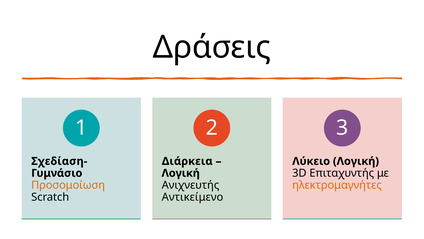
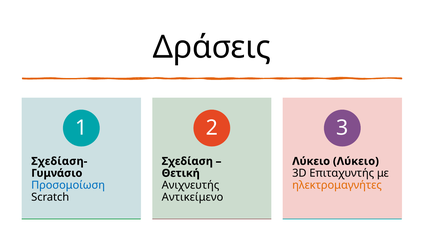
Διάρκεια: Διάρκεια -> Σχεδίαση
Λύκειο Λογική: Λογική -> Λύκειο
Λογική at (181, 173): Λογική -> Θετική
Προσομοίωση colour: orange -> blue
